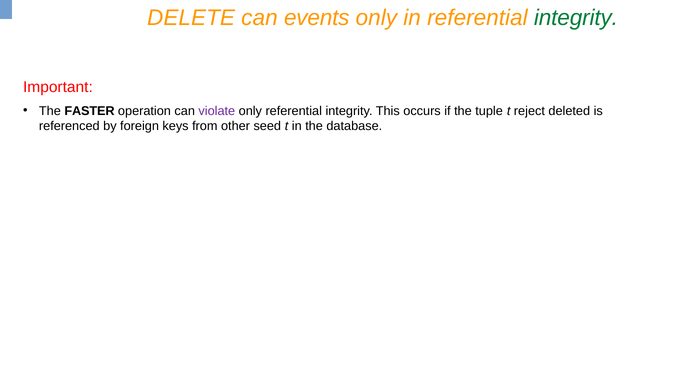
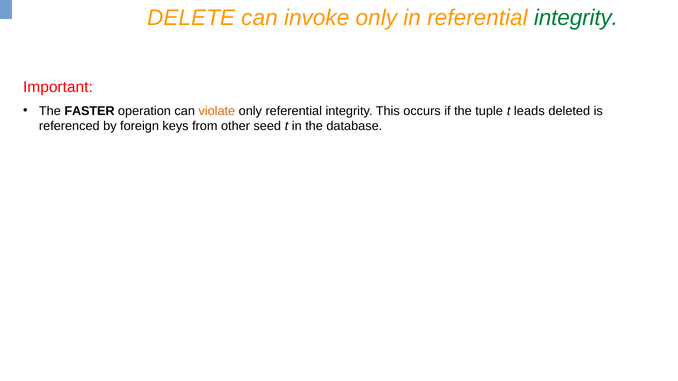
events: events -> invoke
violate colour: purple -> orange
reject: reject -> leads
